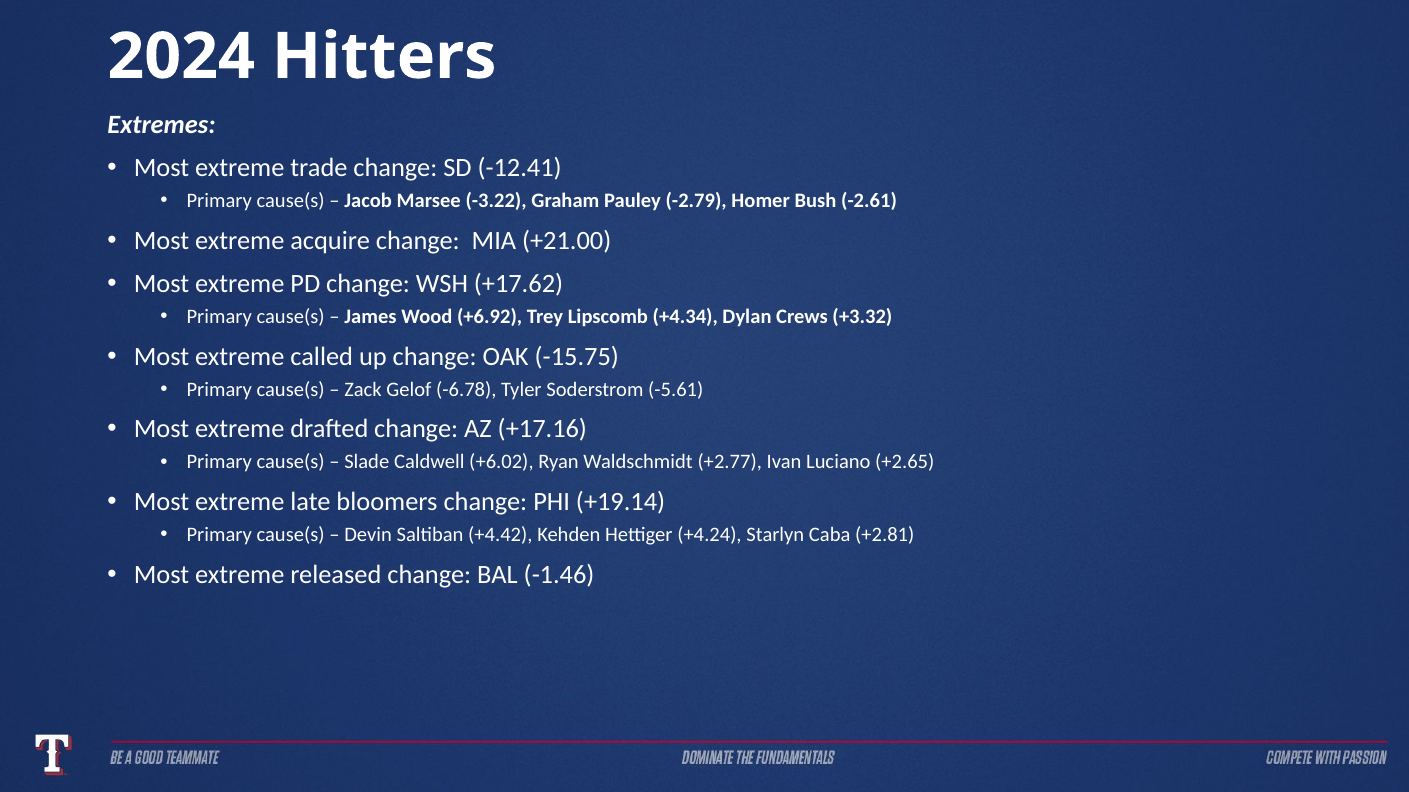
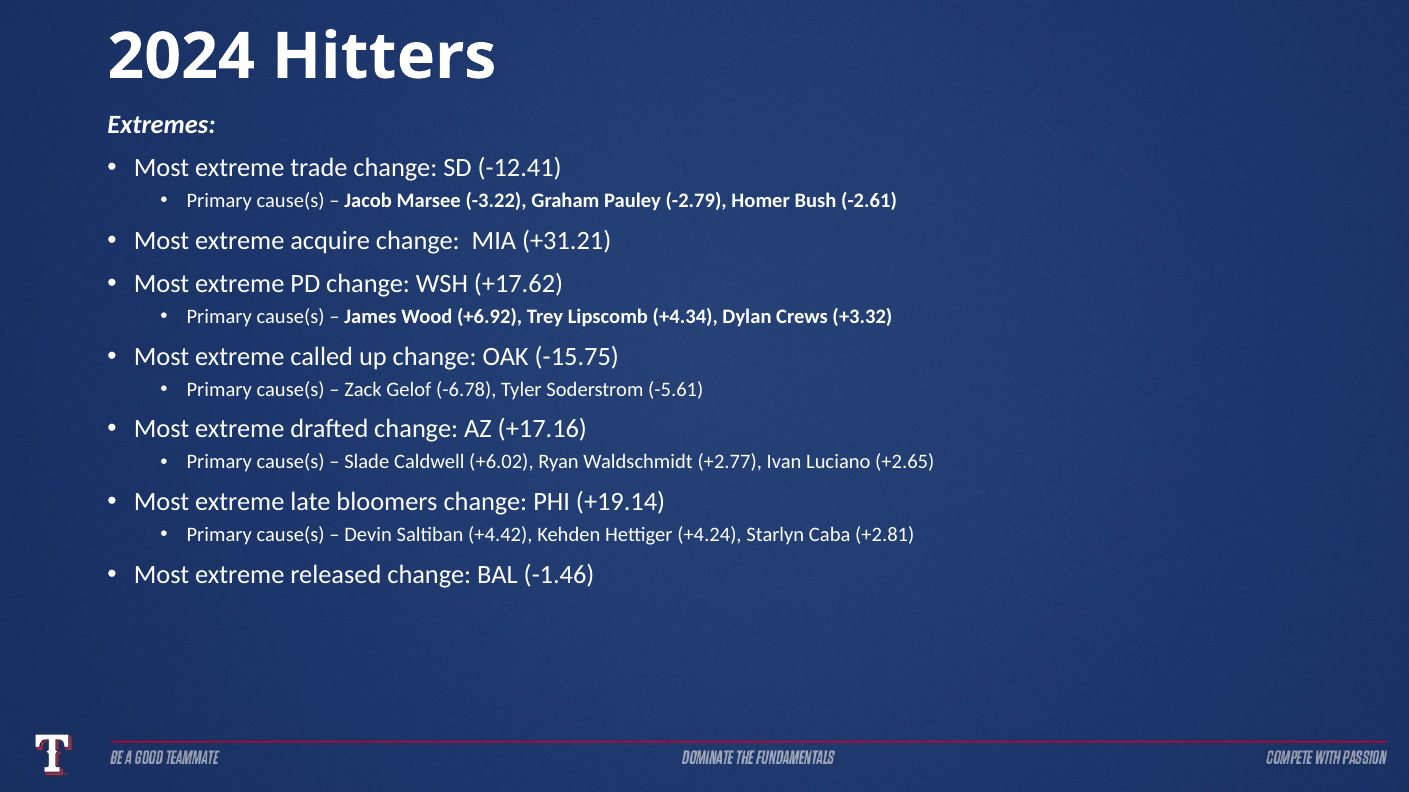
+21.00: +21.00 -> +31.21
